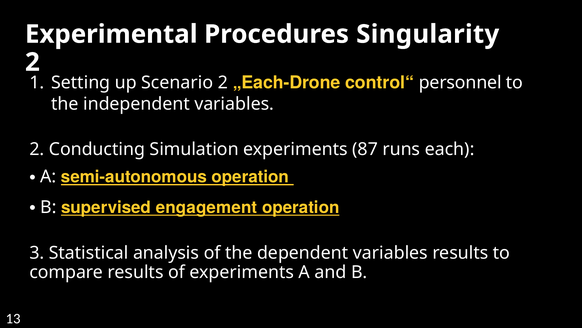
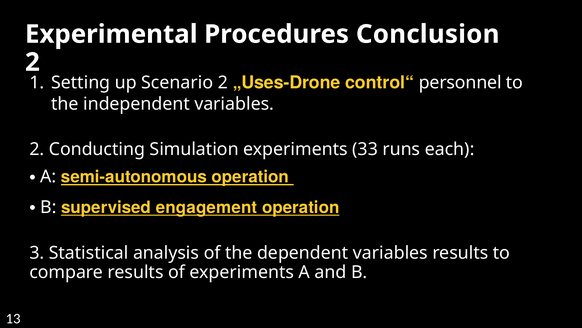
Singularity: Singularity -> Conclusion
„Each-Drone: „Each-Drone -> „Uses-Drone
87: 87 -> 33
